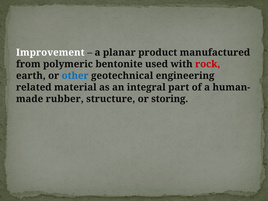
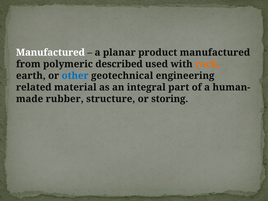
Improvement at (50, 52): Improvement -> Manufactured
bentonite: bentonite -> described
rock colour: red -> orange
